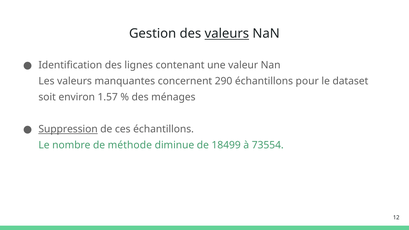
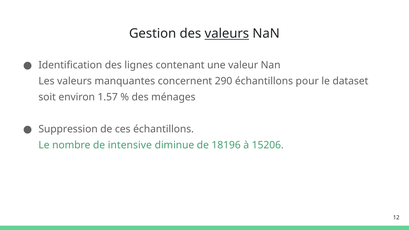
Suppression underline: present -> none
méthode: méthode -> intensive
18499: 18499 -> 18196
73554: 73554 -> 15206
